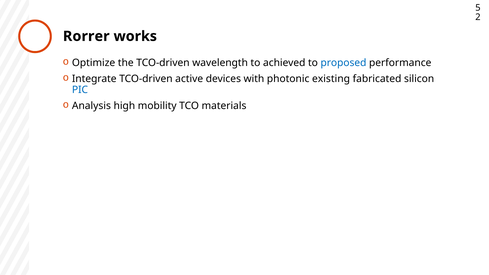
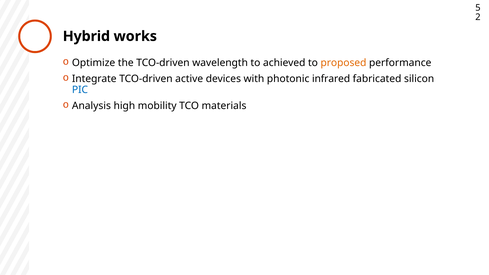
Rorrer: Rorrer -> Hybrid
proposed colour: blue -> orange
existing: existing -> infrared
